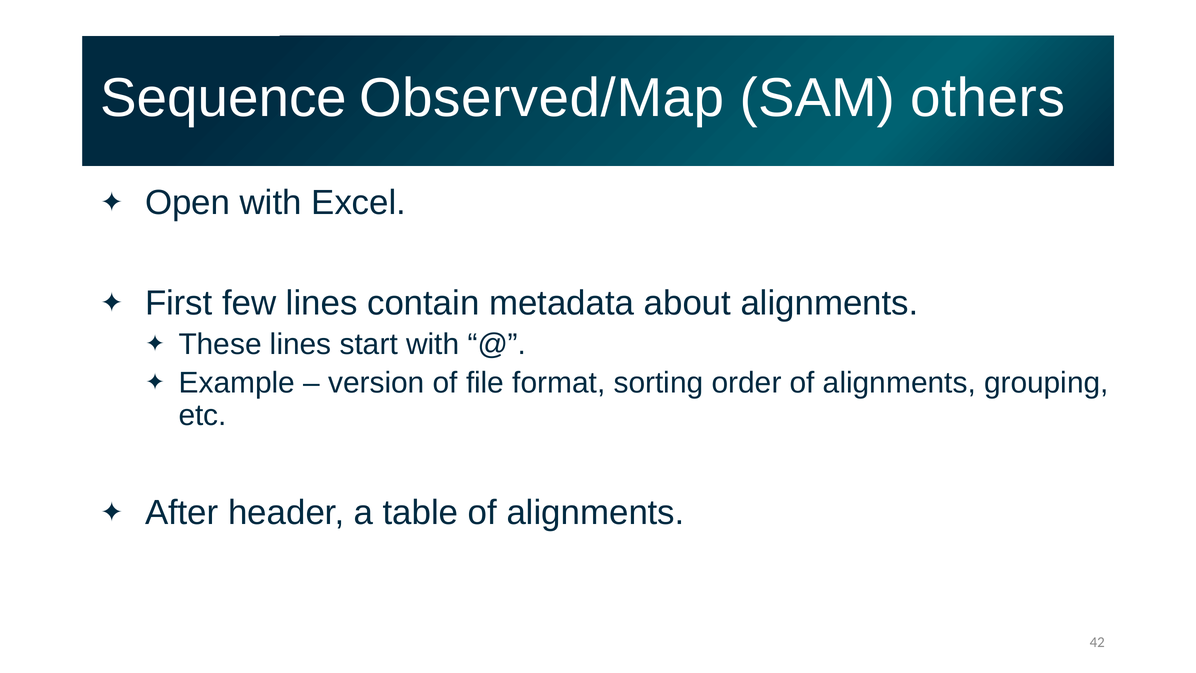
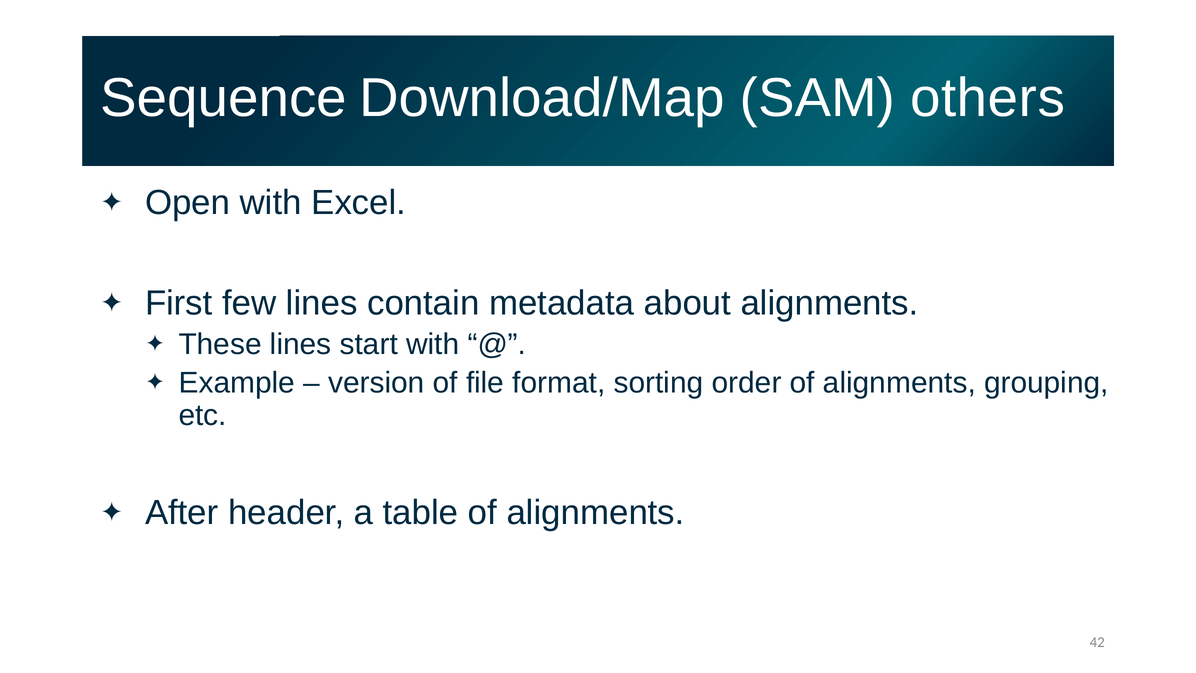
Observed/Map: Observed/Map -> Download/Map
